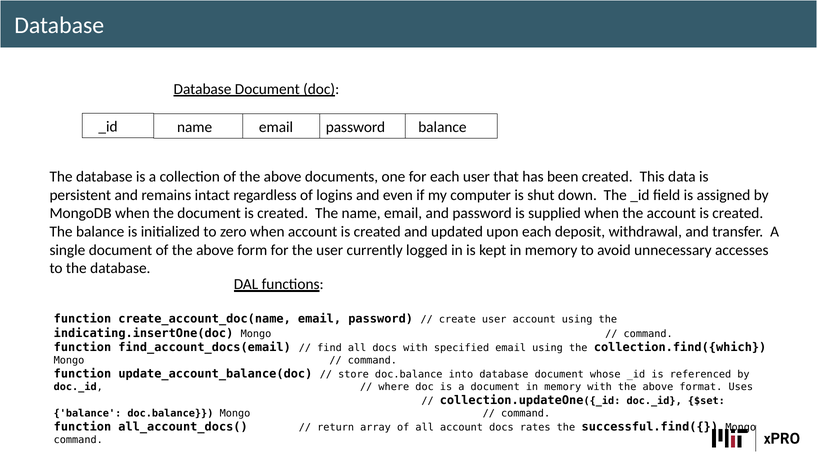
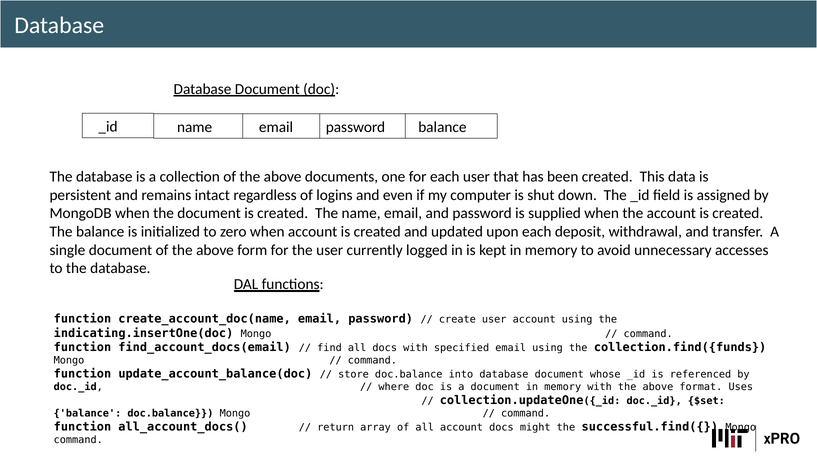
collection.find({which: collection.find({which -> collection.find({funds
rates: rates -> might
